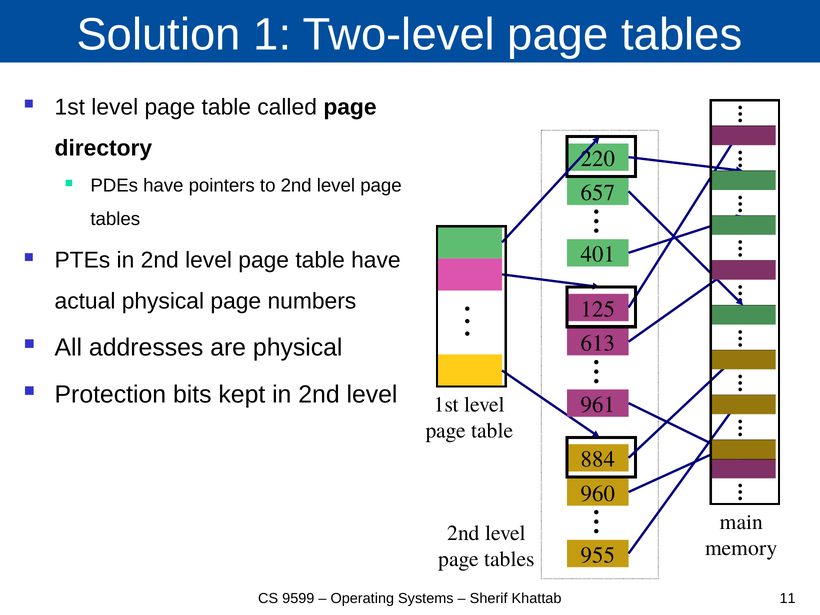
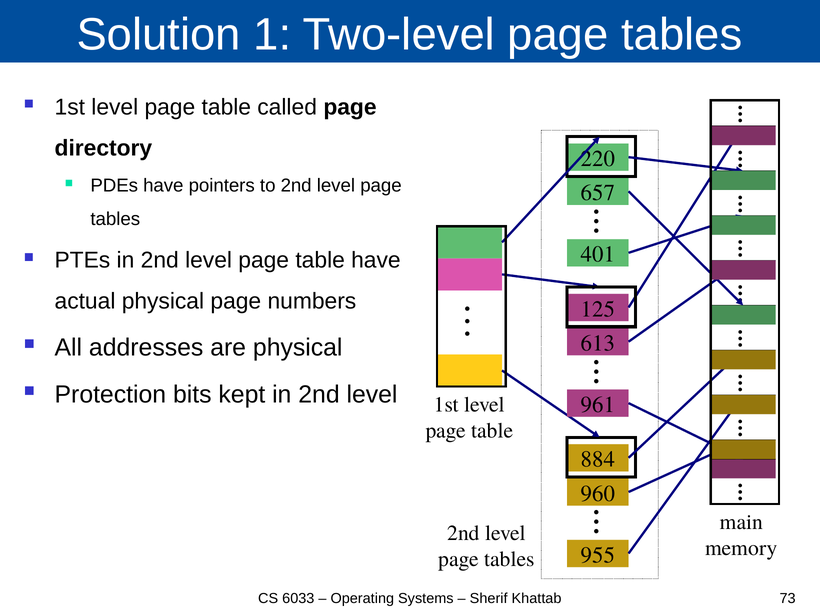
9599: 9599 -> 6033
11: 11 -> 73
